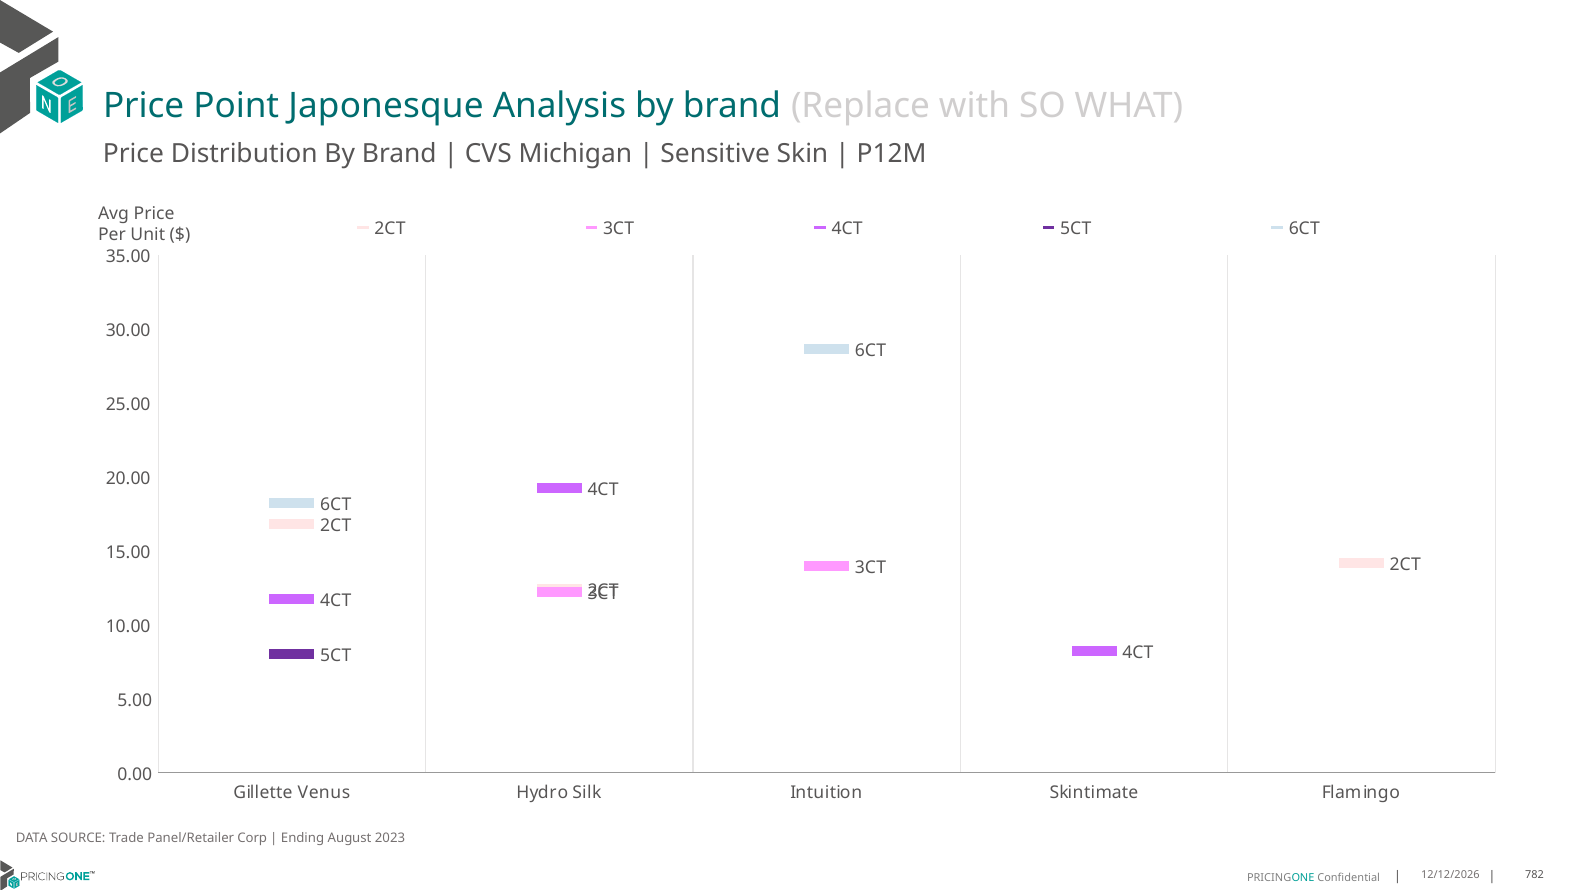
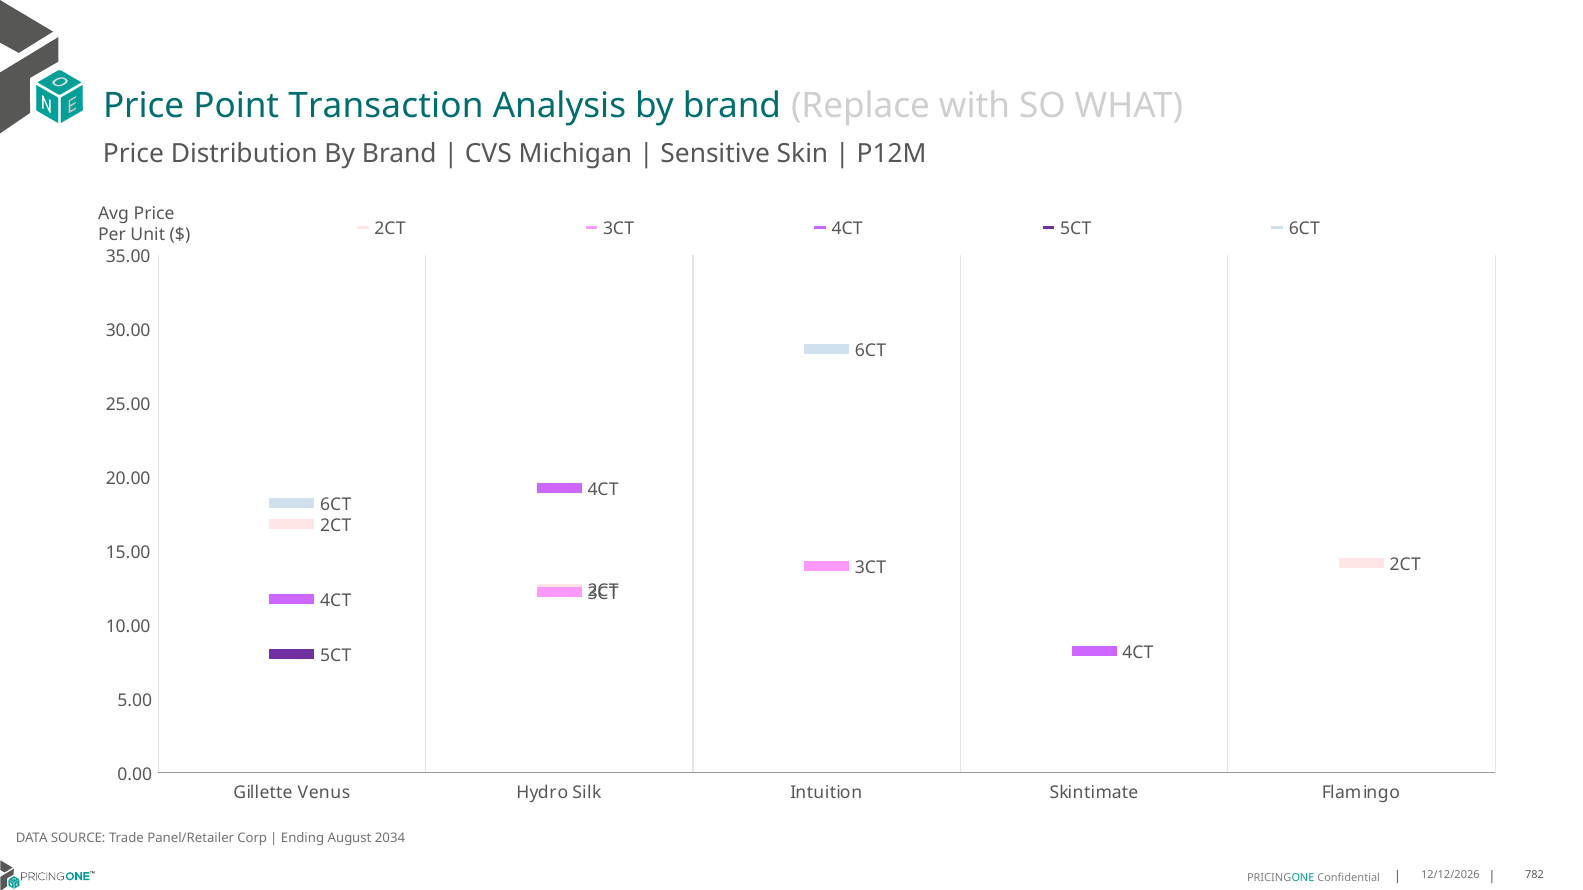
Japonesque: Japonesque -> Transaction
2023: 2023 -> 2034
